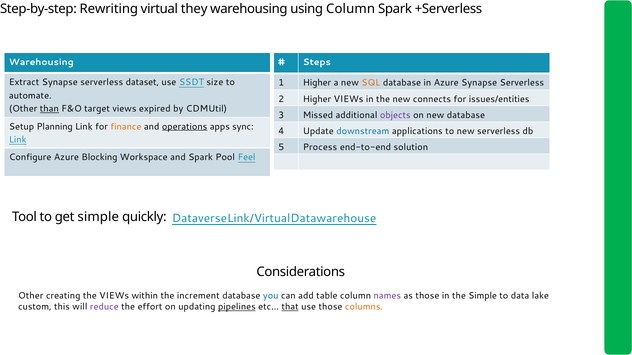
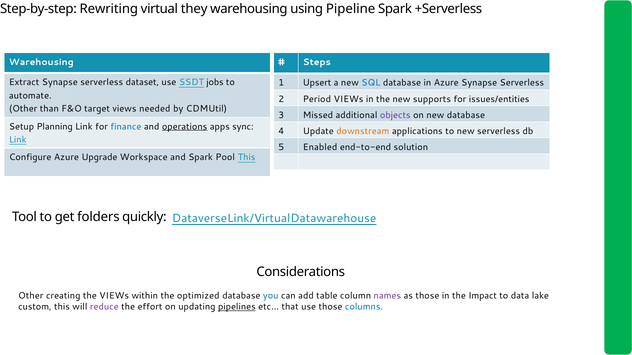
using Column: Column -> Pipeline
size: size -> jobs
1 Higher: Higher -> Upsert
SQL colour: orange -> blue
2 Higher: Higher -> Period
connects: connects -> supports
than underline: present -> none
expired: expired -> needed
finance colour: orange -> blue
downstream colour: blue -> orange
Process: Process -> Enabled
Blocking: Blocking -> Upgrade
Pool Feel: Feel -> This
get simple: simple -> folders
increment: increment -> optimized
the Simple: Simple -> Impact
that underline: present -> none
columns colour: orange -> blue
